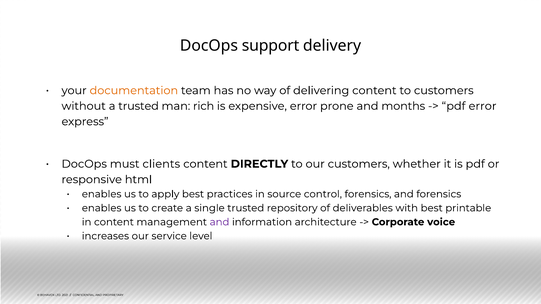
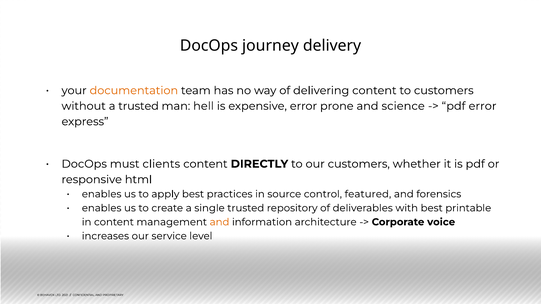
support: support -> journey
rich: rich -> hell
months: months -> science
control forensics: forensics -> featured
and at (220, 222) colour: purple -> orange
